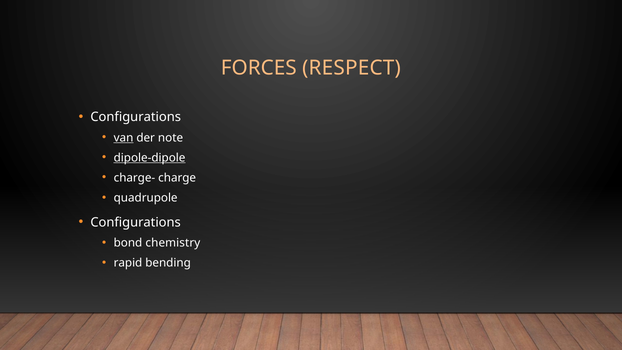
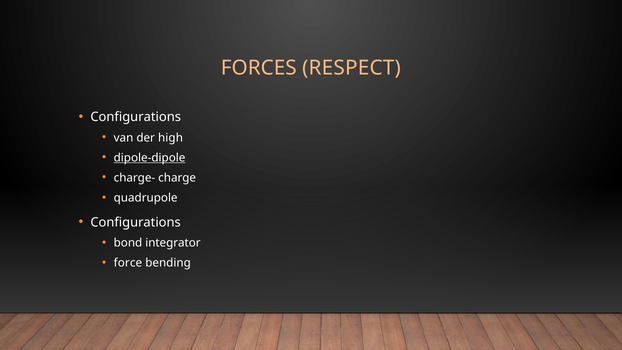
van underline: present -> none
note: note -> high
chemistry: chemistry -> integrator
rapid: rapid -> force
